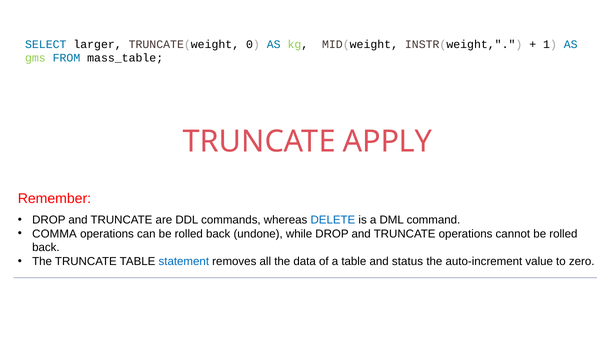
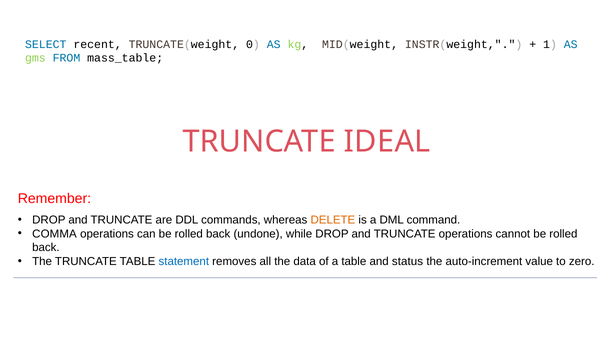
larger: larger -> recent
APPLY: APPLY -> IDEAL
DELETE colour: blue -> orange
